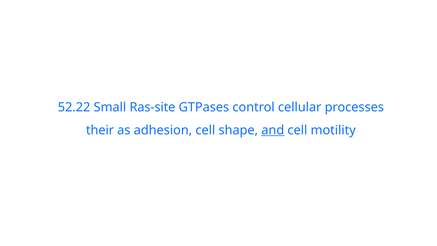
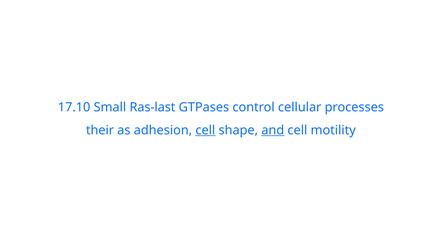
52.22: 52.22 -> 17.10
Ras-site: Ras-site -> Ras-last
cell at (205, 130) underline: none -> present
